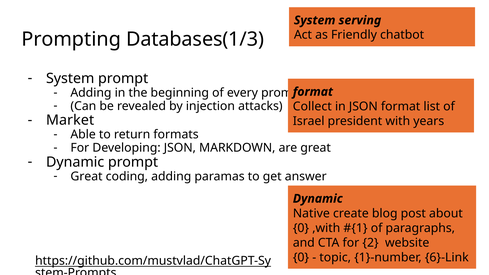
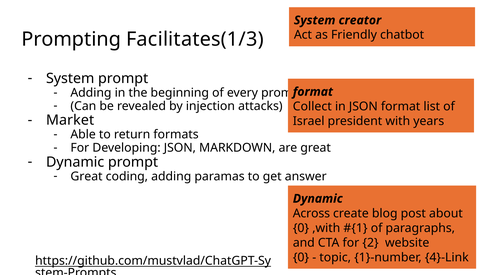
serving: serving -> creator
Databases(1/3: Databases(1/3 -> Facilitates(1/3
Native: Native -> Across
6}-Link: 6}-Link -> 4}-Link
